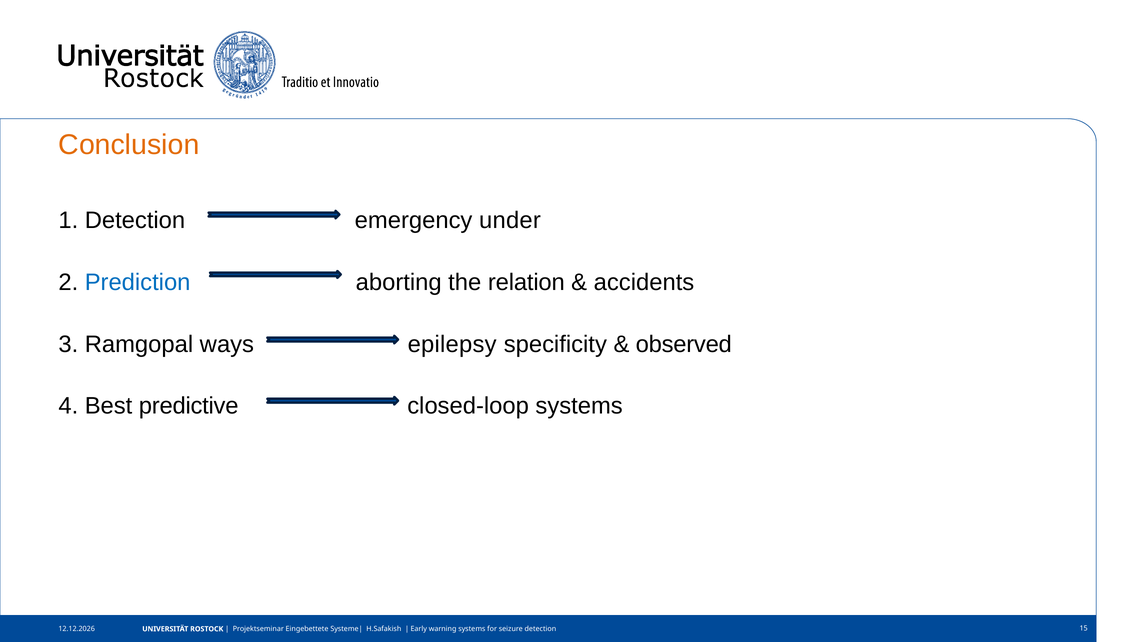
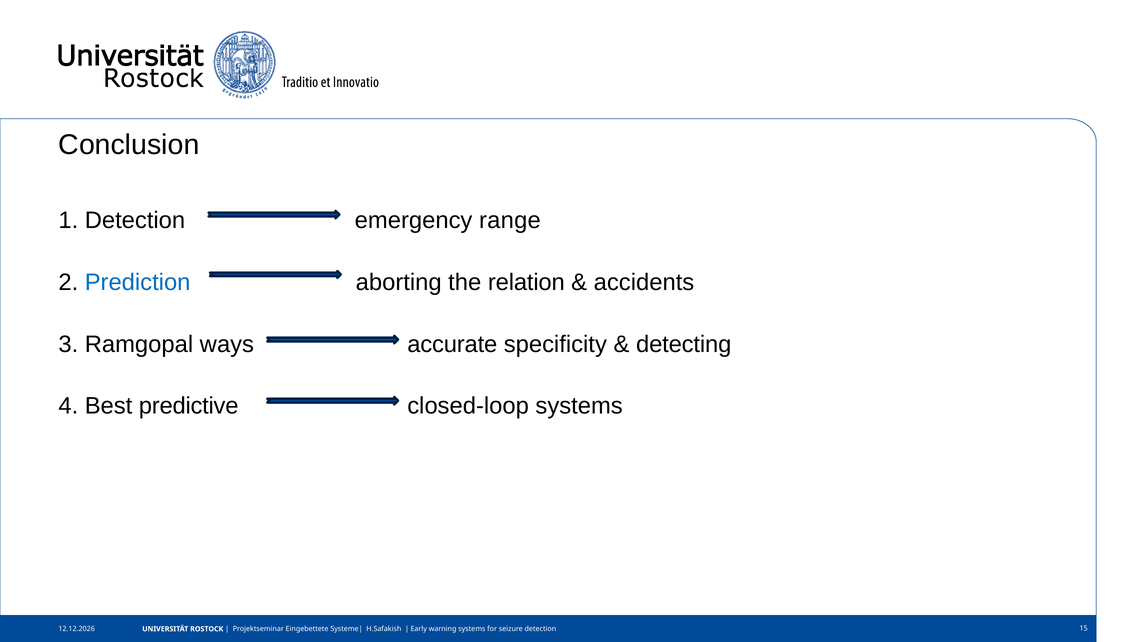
Conclusion colour: orange -> black
under: under -> range
epilepsy: epilepsy -> accurate
observed: observed -> detecting
